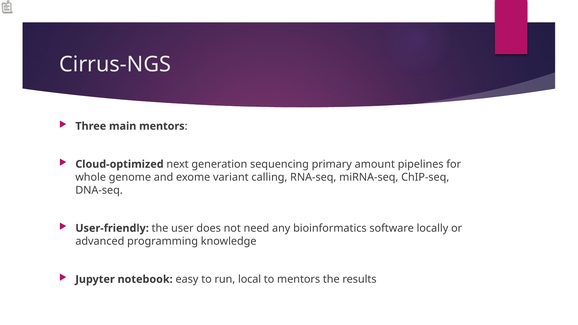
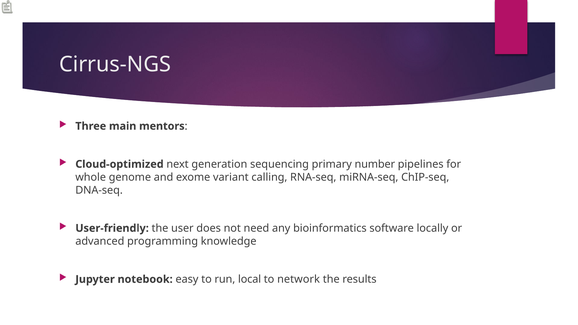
amount: amount -> number
to mentors: mentors -> network
